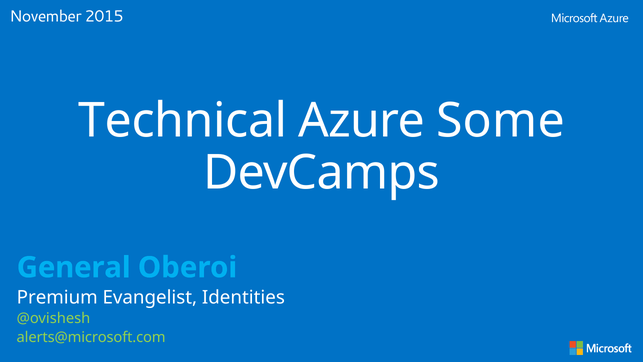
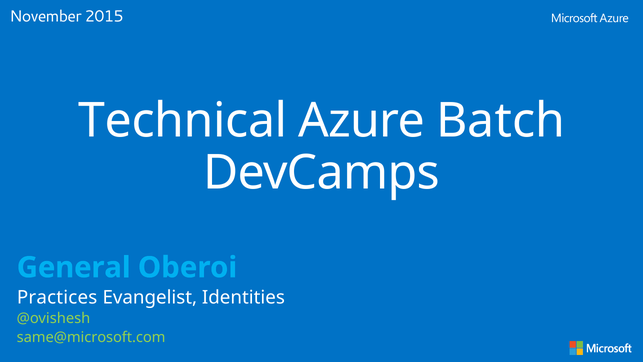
Some: Some -> Batch
Premium: Premium -> Practices
alerts@microsoft.com: alerts@microsoft.com -> same@microsoft.com
